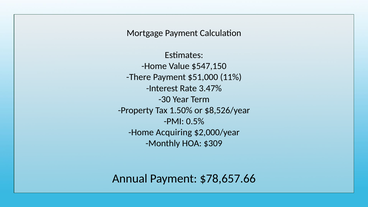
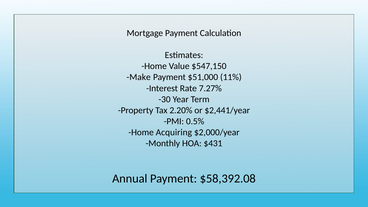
There: There -> Make
3.47%: 3.47% -> 7.27%
1.50%: 1.50% -> 2.20%
$8,526/year: $8,526/year -> $2,441/year
$309: $309 -> $431
$78,657.66: $78,657.66 -> $58,392.08
